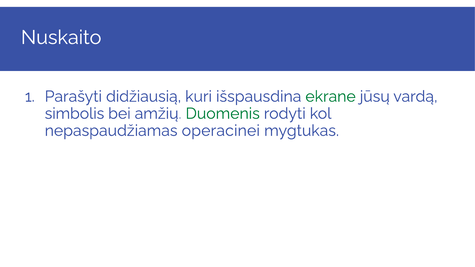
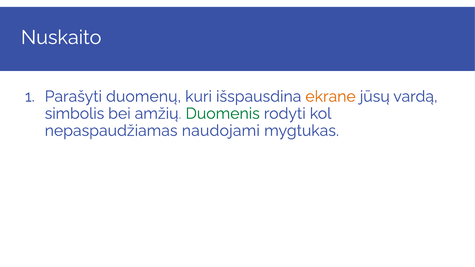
didžiausią: didžiausią -> duomenų
ekrane colour: green -> orange
operacinei: operacinei -> naudojami
